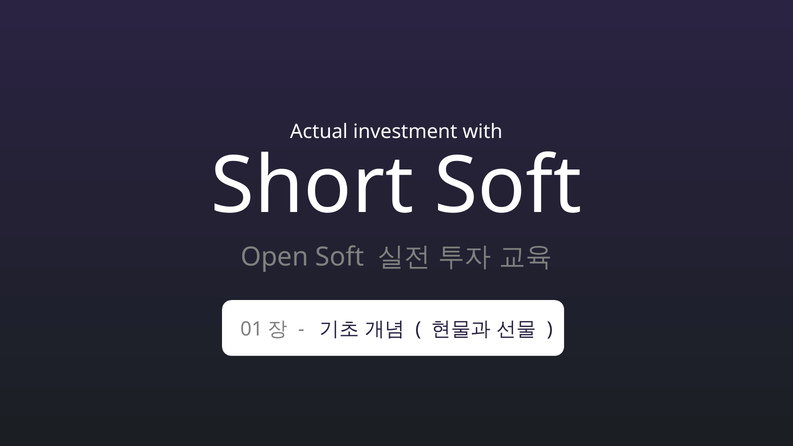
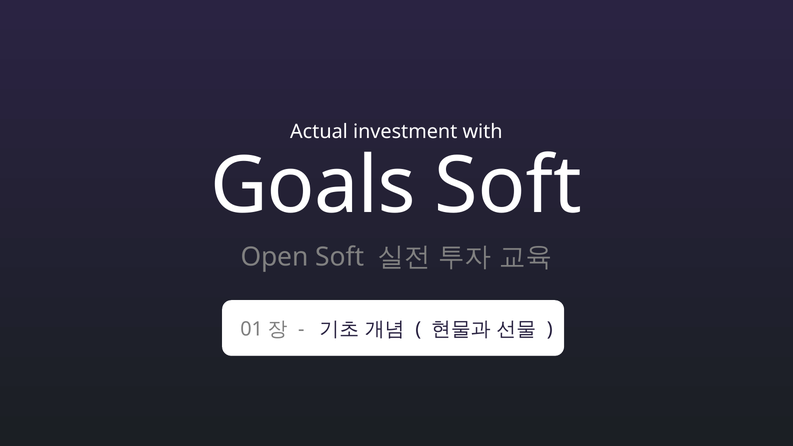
Short: Short -> Goals
